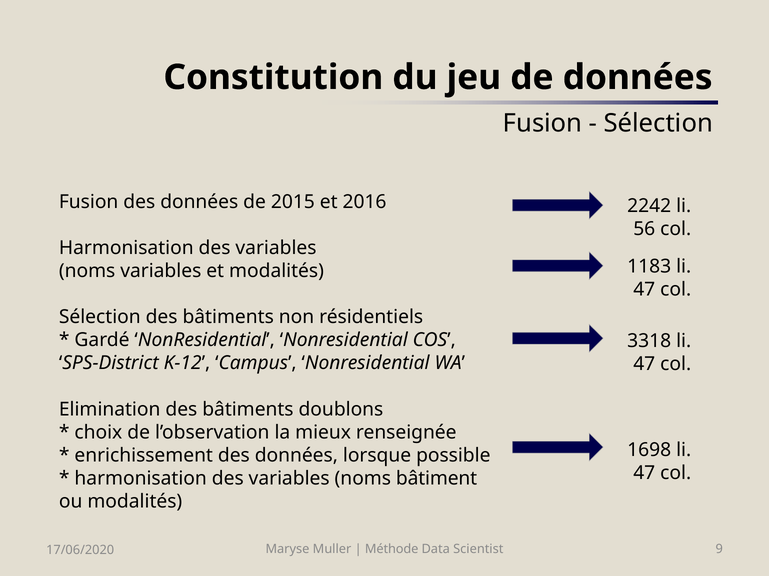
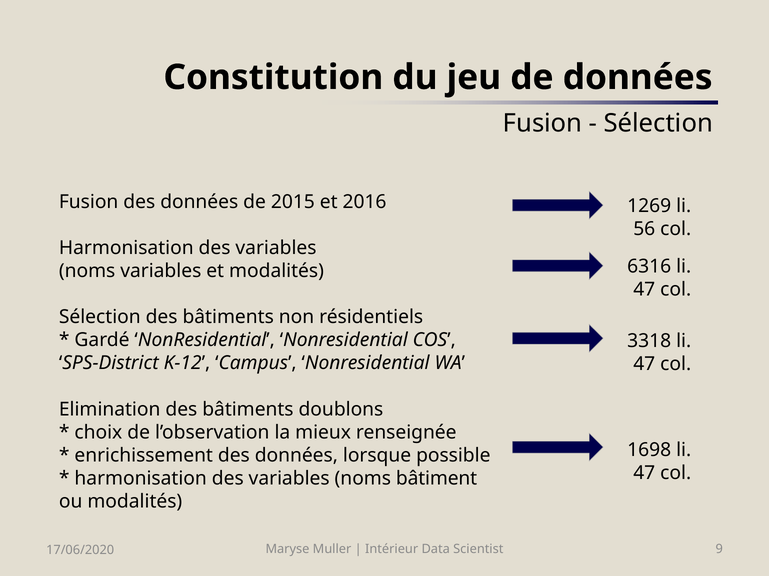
2242: 2242 -> 1269
1183: 1183 -> 6316
Méthode: Méthode -> Intérieur
